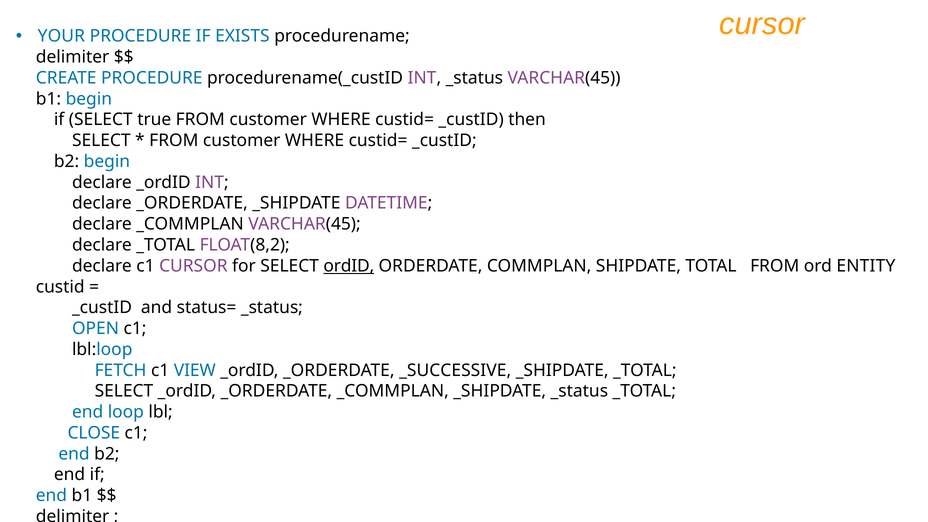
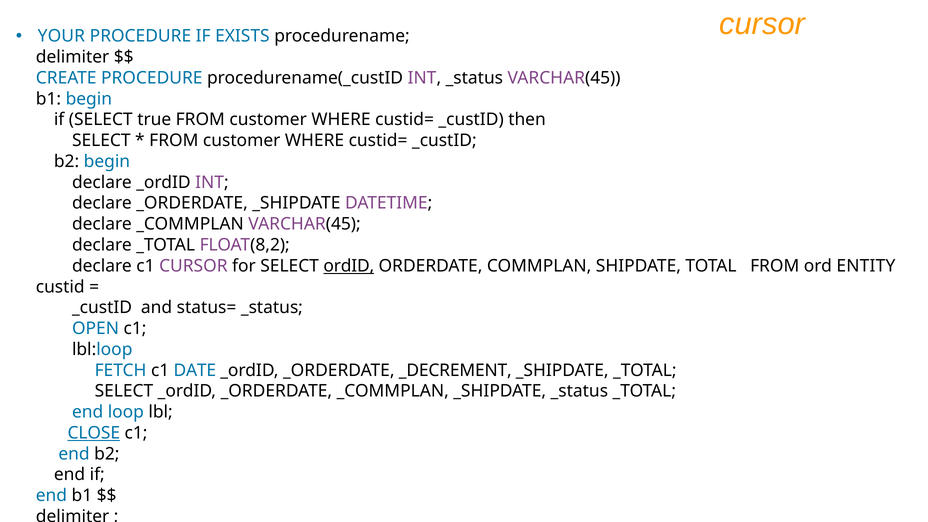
VIEW: VIEW -> DATE
_SUCCESSIVE: _SUCCESSIVE -> _DECREMENT
CLOSE underline: none -> present
